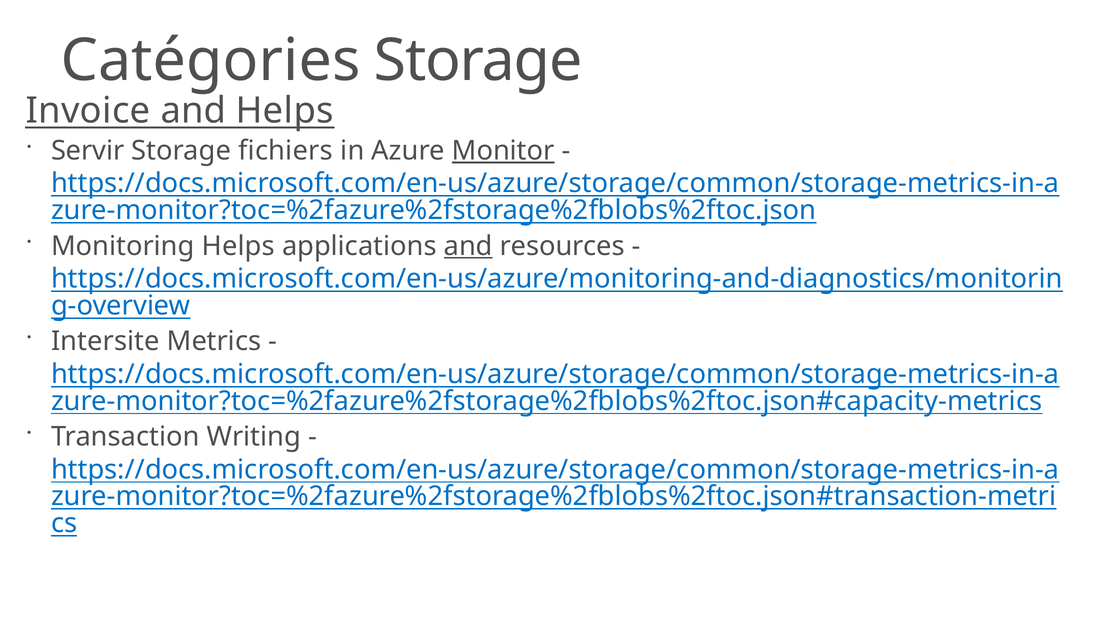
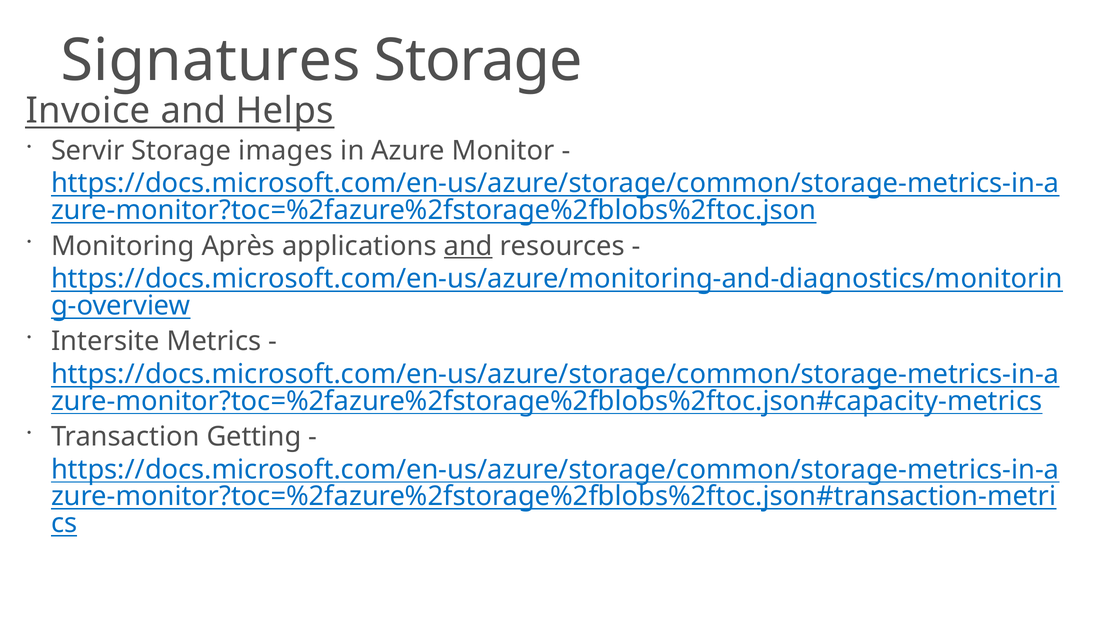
Catégories: Catégories -> Signatures
fichiers: fichiers -> images
Monitor underline: present -> none
Monitoring Helps: Helps -> Après
Writing: Writing -> Getting
